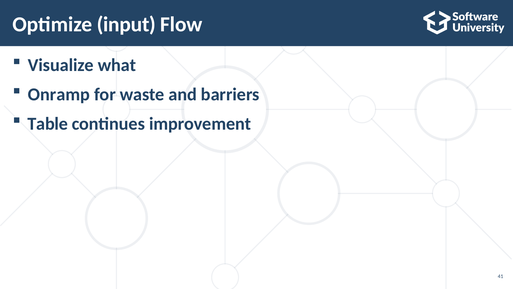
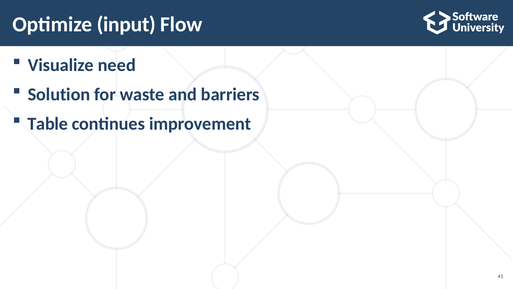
what: what -> need
Onramp: Onramp -> Solution
